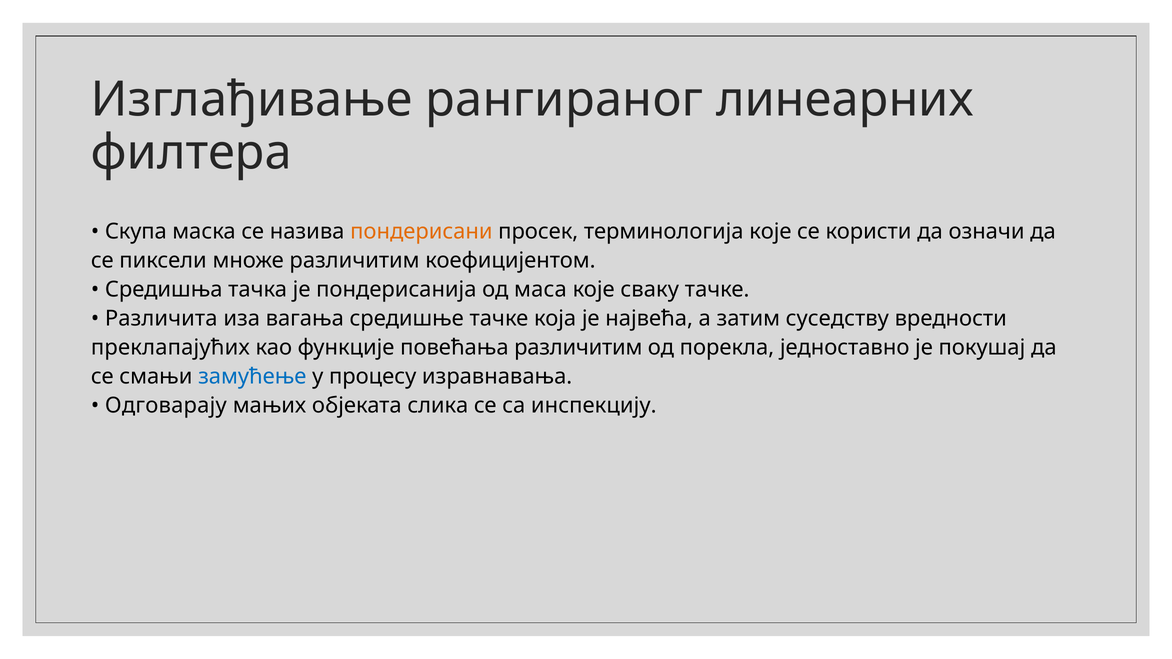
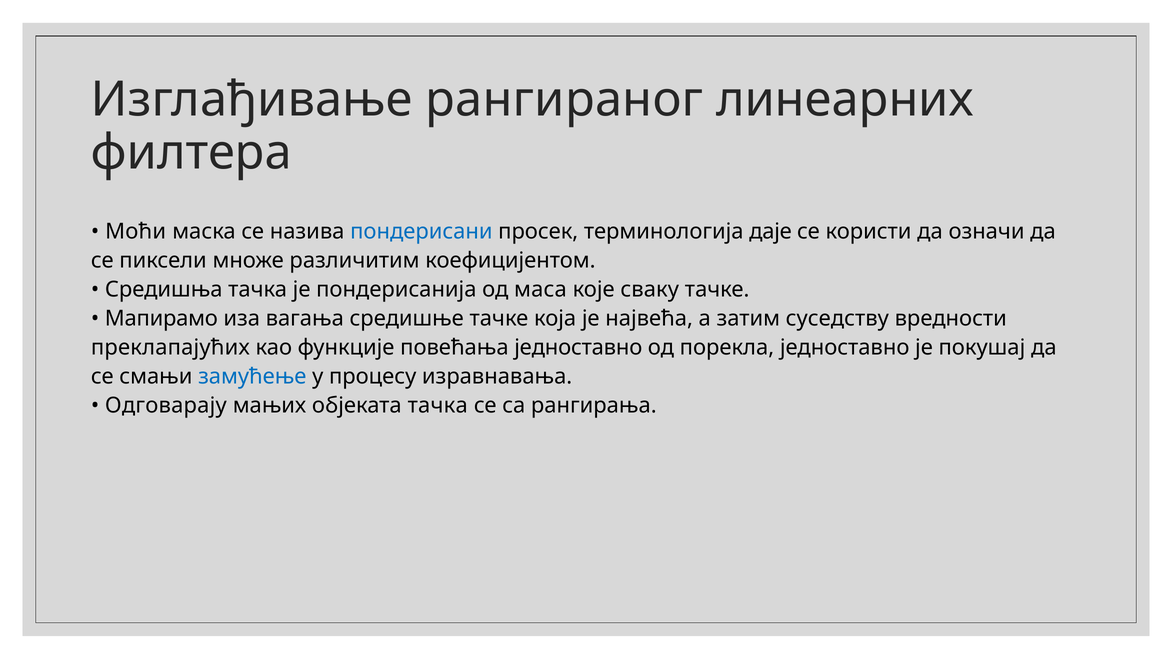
Скупа: Скупа -> Моћи
пондерисани colour: orange -> blue
терминологија које: које -> даје
Различита: Различита -> Мапирамо
повећања различитим: различитим -> једноставно
објеката слика: слика -> тачка
инспекцију: инспекцију -> рангирања
